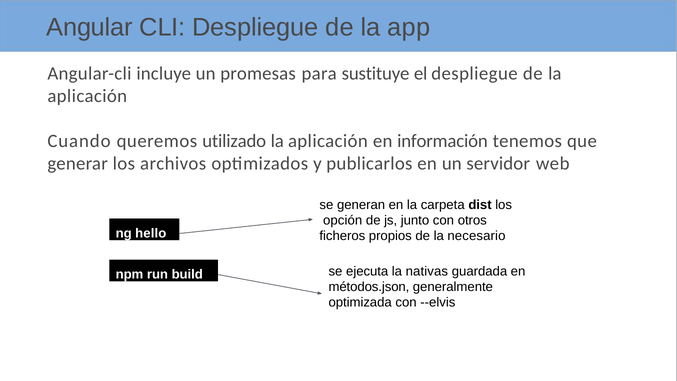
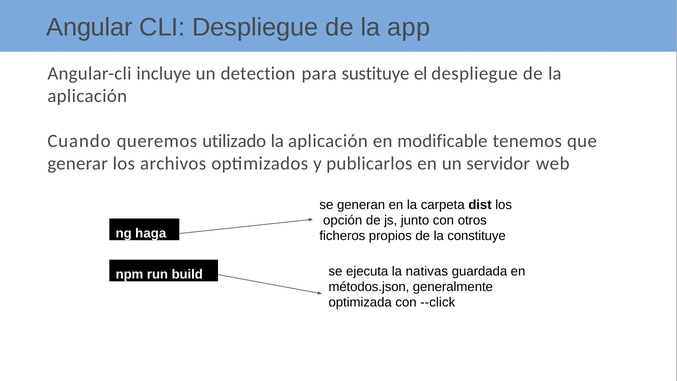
promesas: promesas -> detection
información: información -> modificable
hello: hello -> haga
necesario: necesario -> constituye
--elvis: --elvis -> --click
